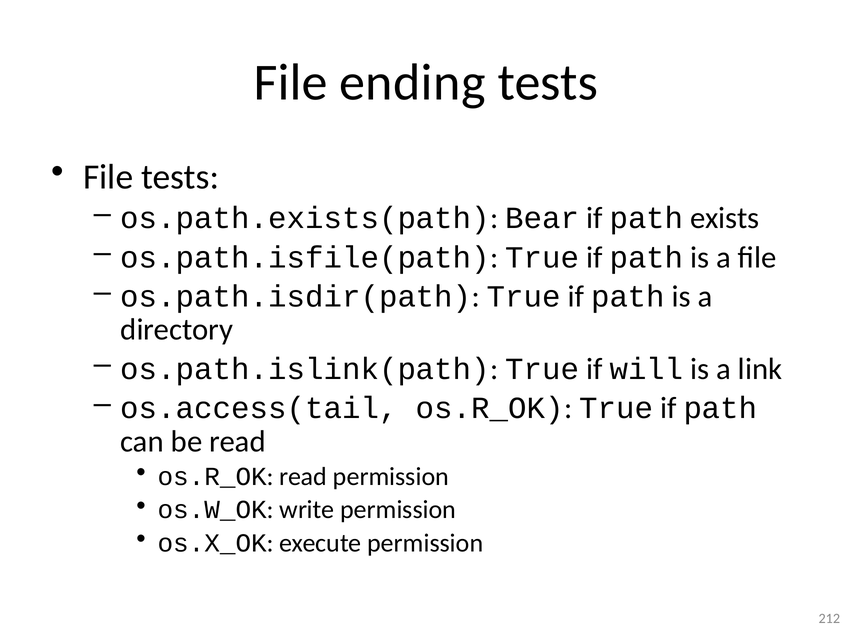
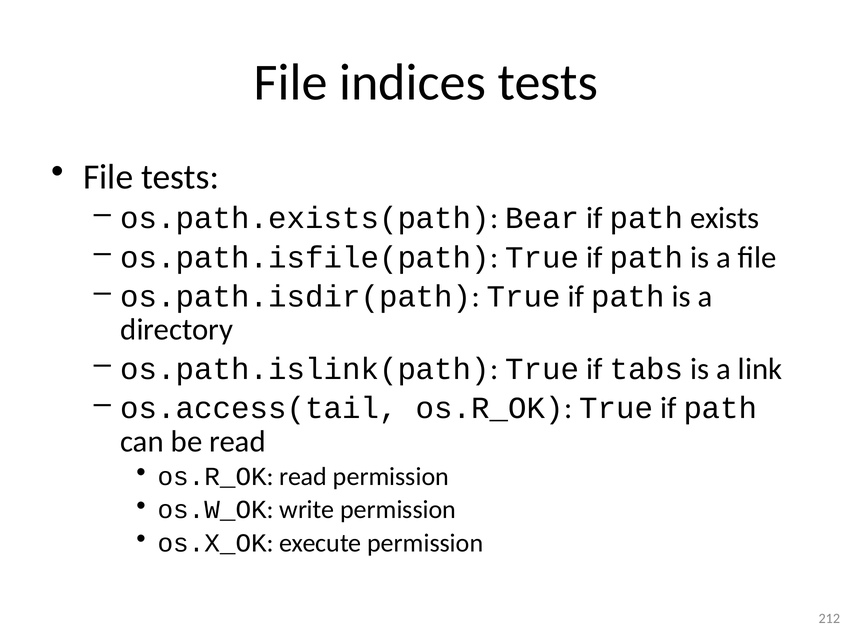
ending: ending -> indices
will: will -> tabs
